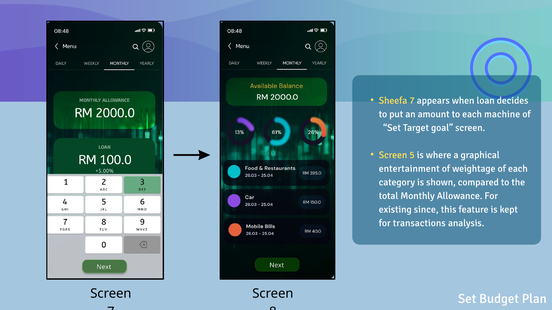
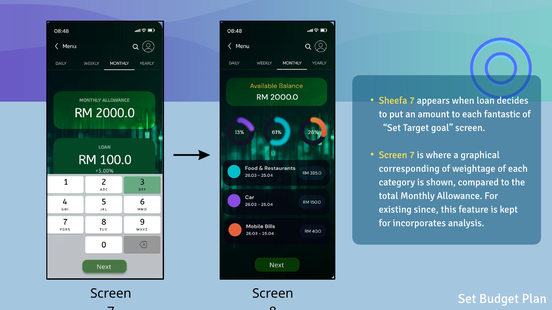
machine: machine -> fantastic
5 at (412, 155): 5 -> 7
entertainment: entertainment -> corresponding
transactions: transactions -> incorporates
